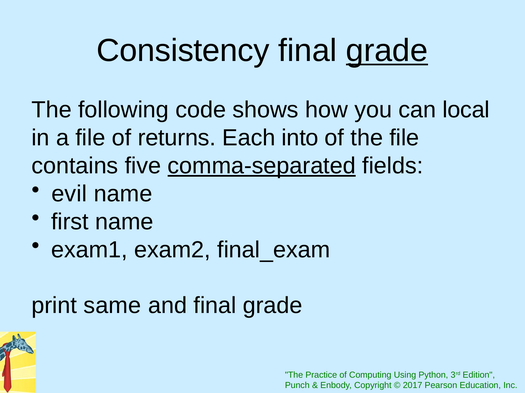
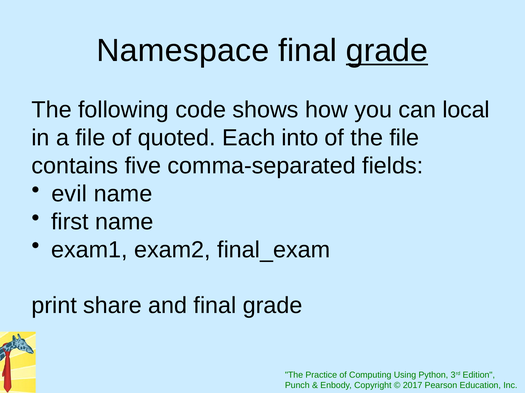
Consistency: Consistency -> Namespace
returns: returns -> quoted
comma-separated underline: present -> none
same: same -> share
